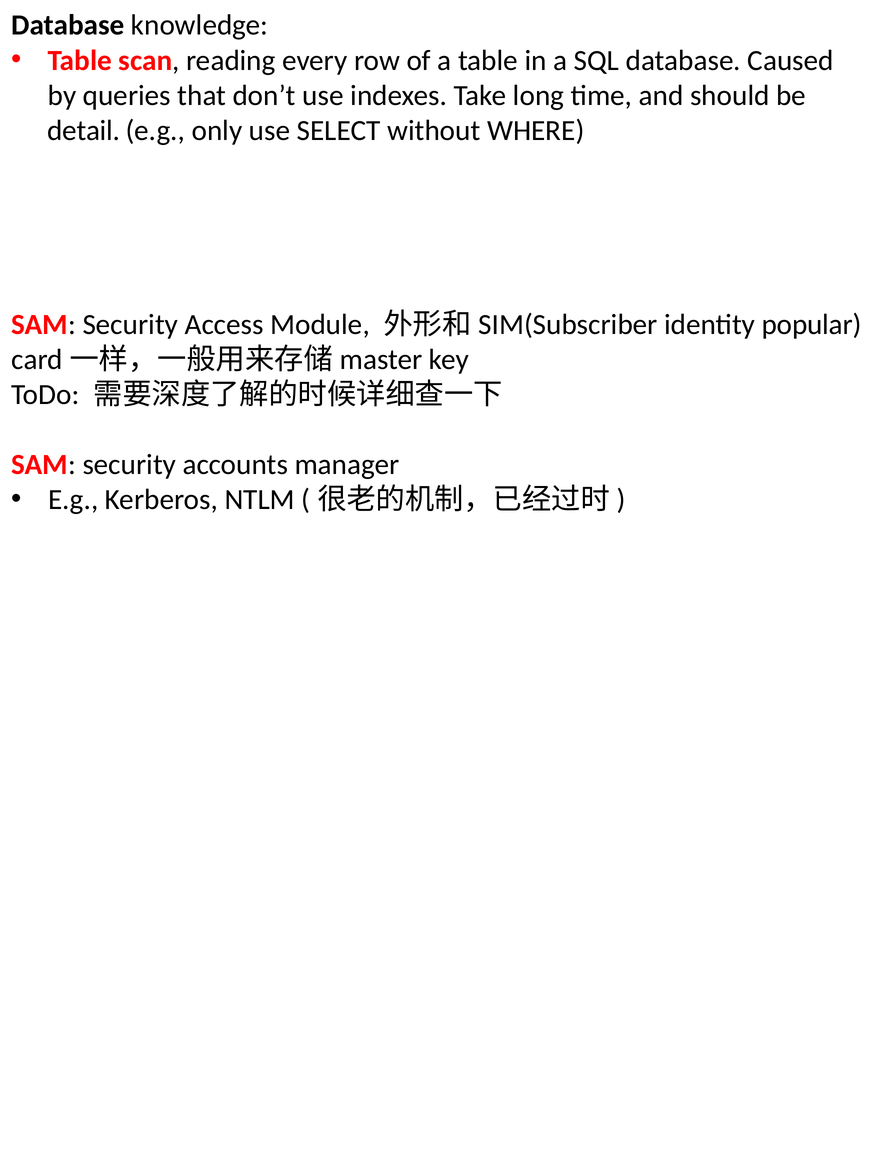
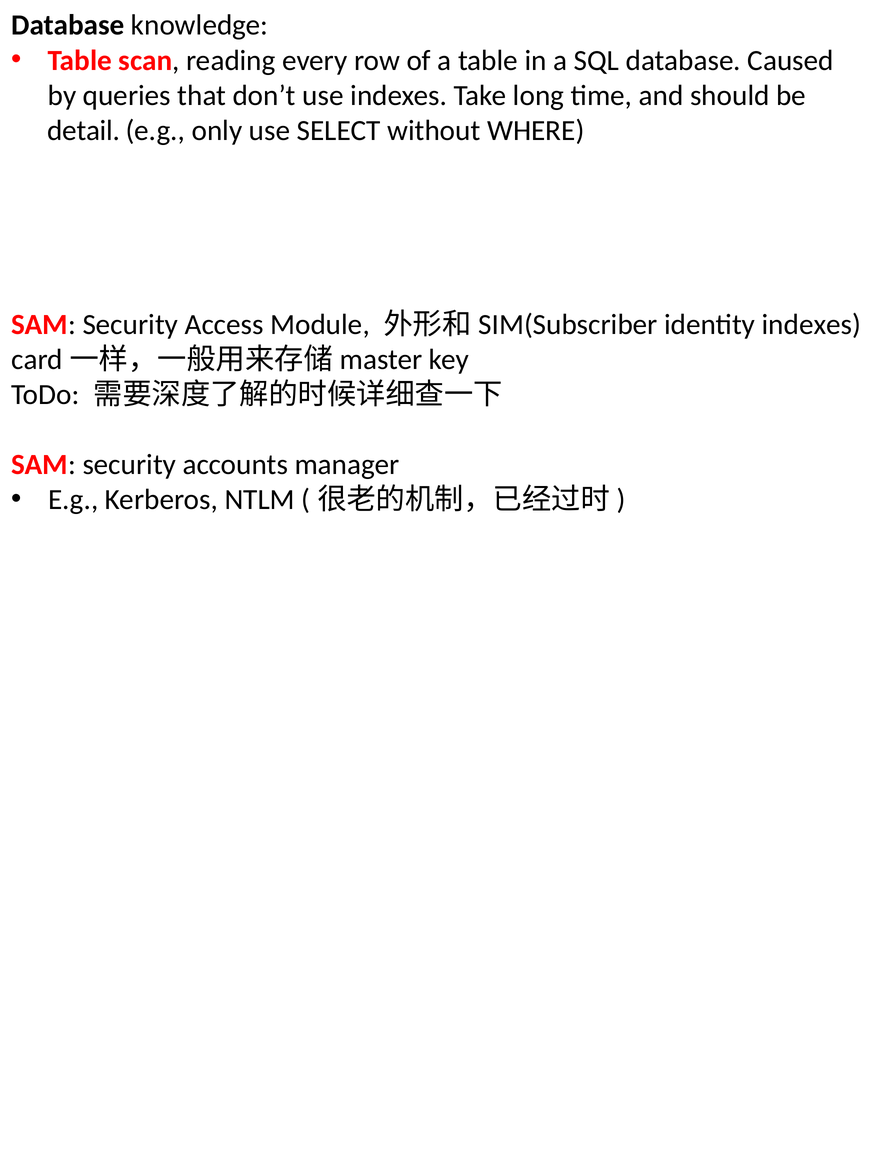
identity popular: popular -> indexes
